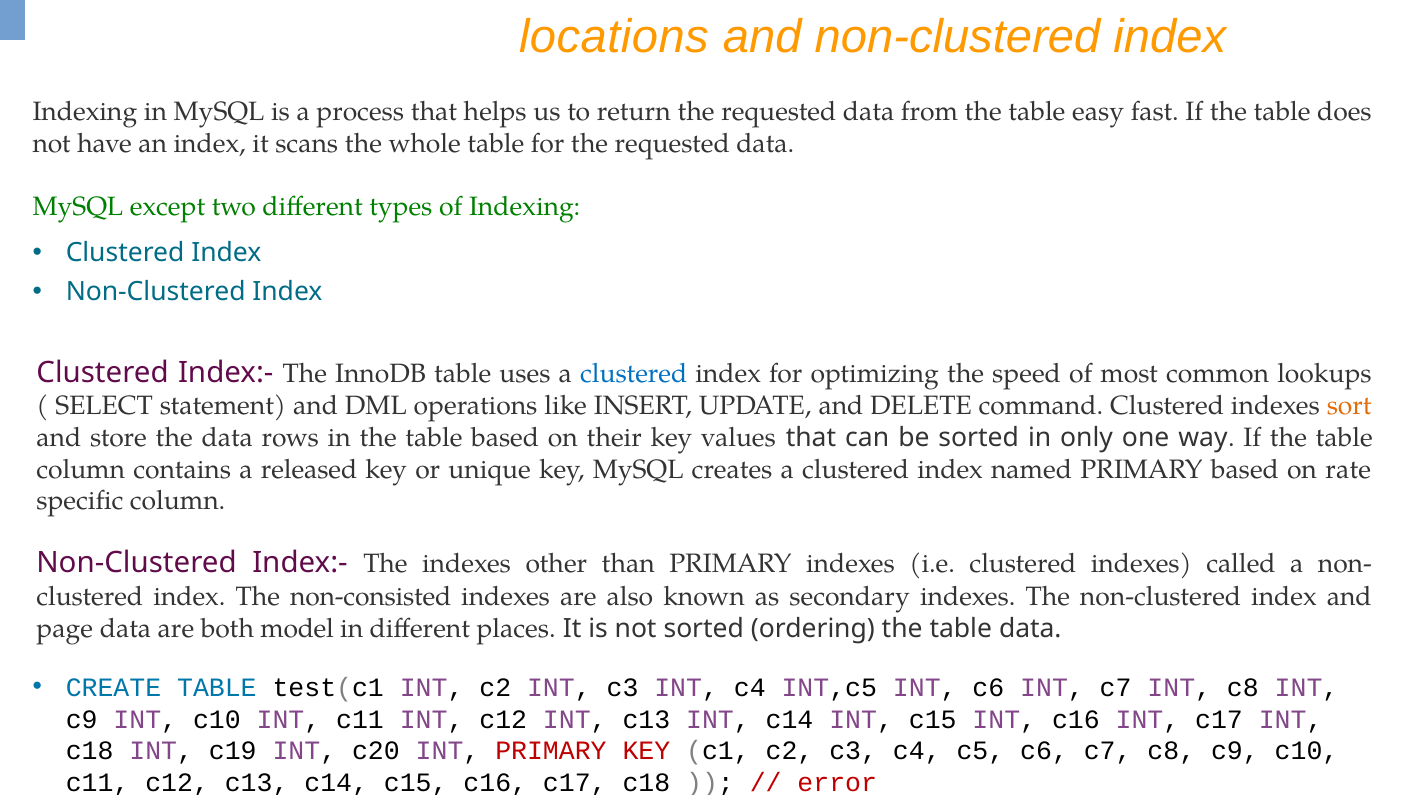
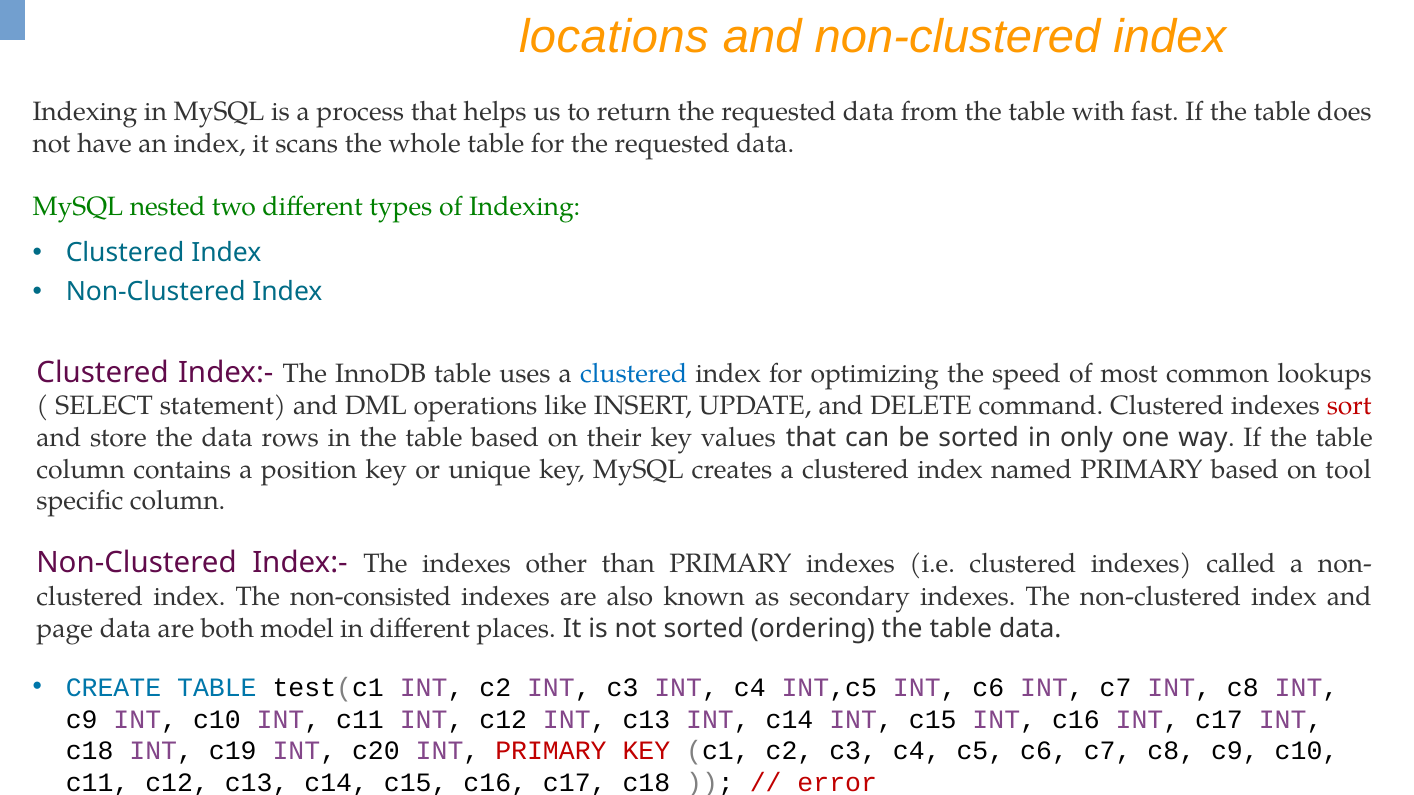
easy: easy -> with
except: except -> nested
sort colour: orange -> red
released: released -> position
rate: rate -> tool
